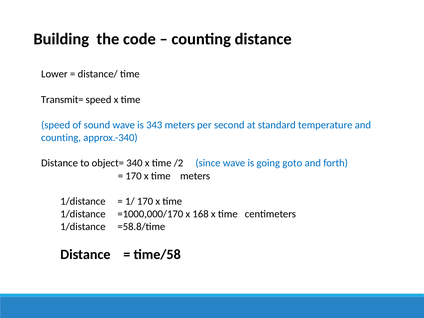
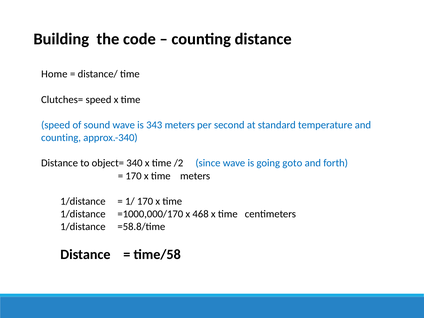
Lower: Lower -> Home
Transmit=: Transmit= -> Clutches=
168: 168 -> 468
